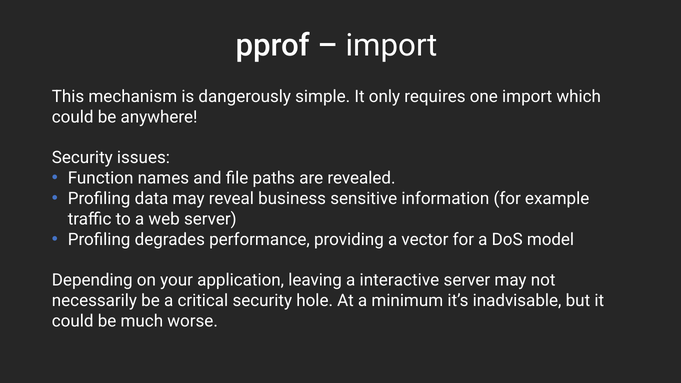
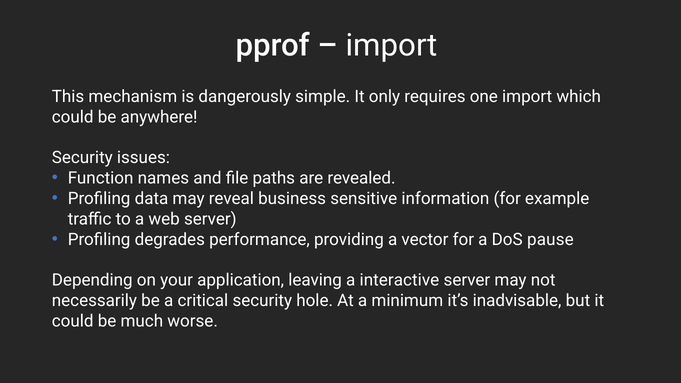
model: model -> pause
